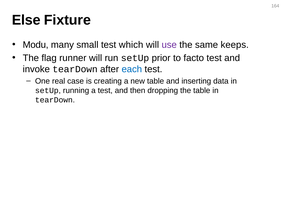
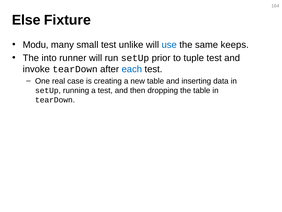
which: which -> unlike
use colour: purple -> blue
flag: flag -> into
facto: facto -> tuple
